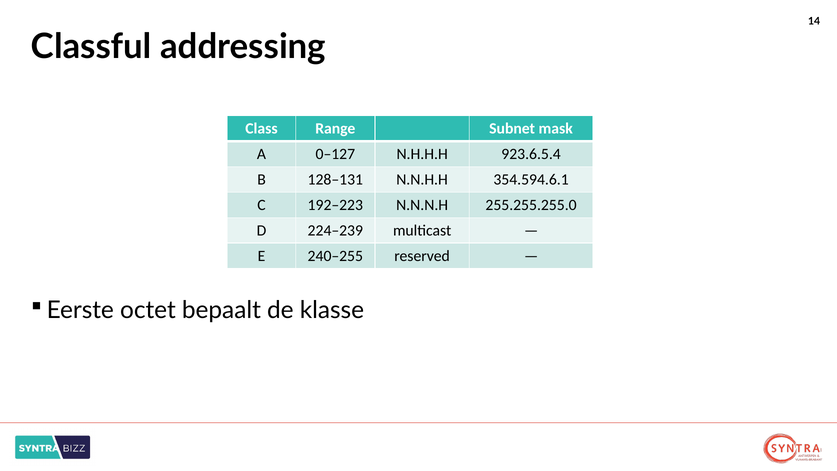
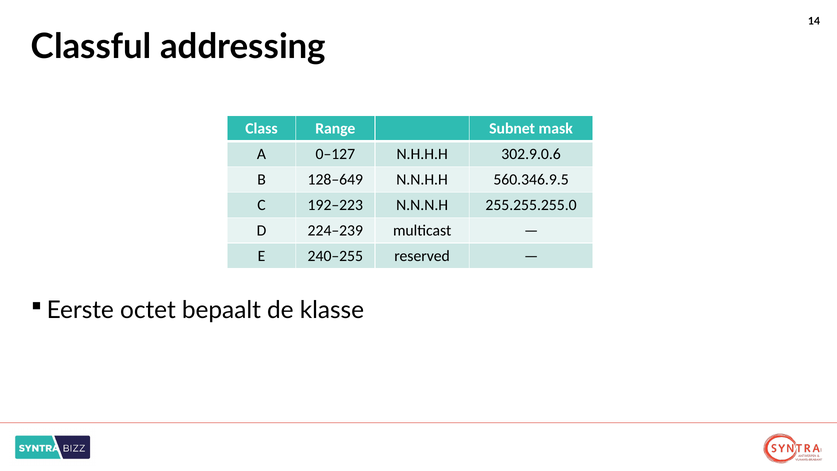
923.6.5.4: 923.6.5.4 -> 302.9.0.6
128–131: 128–131 -> 128–649
354.594.6.1: 354.594.6.1 -> 560.346.9.5
